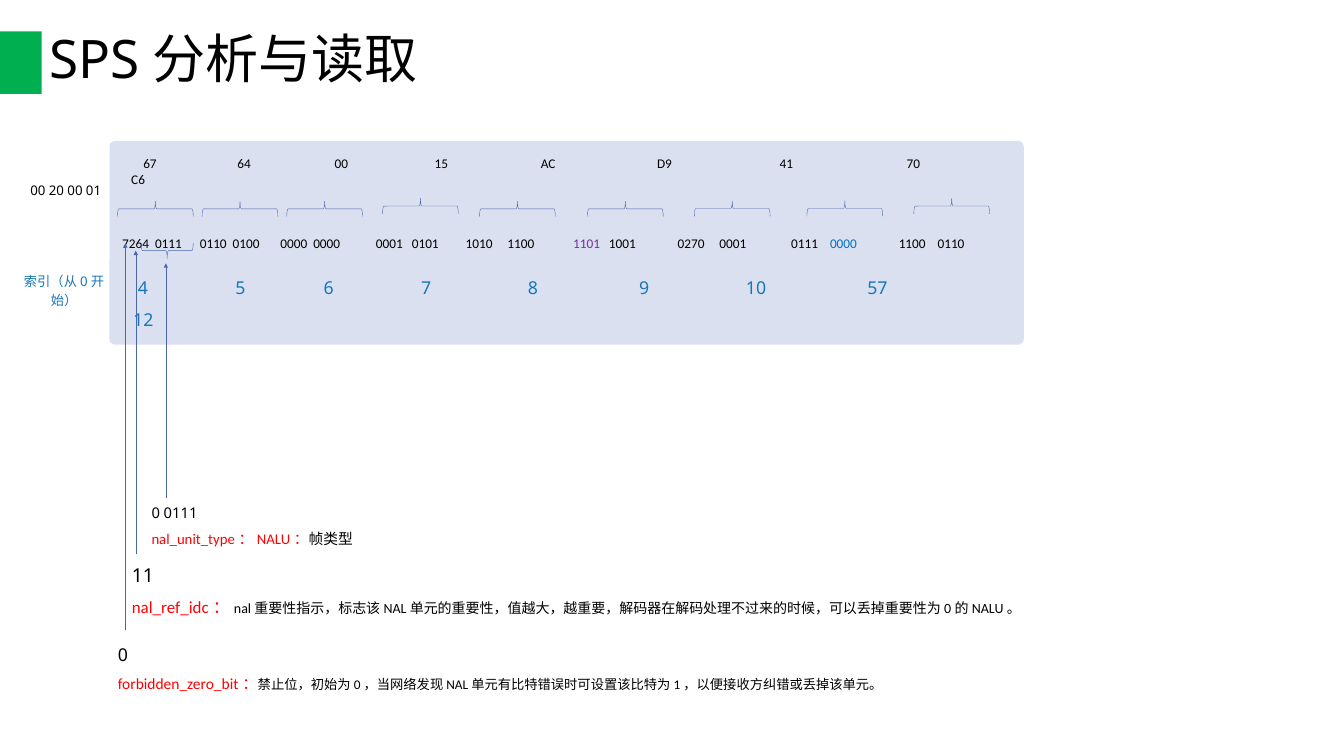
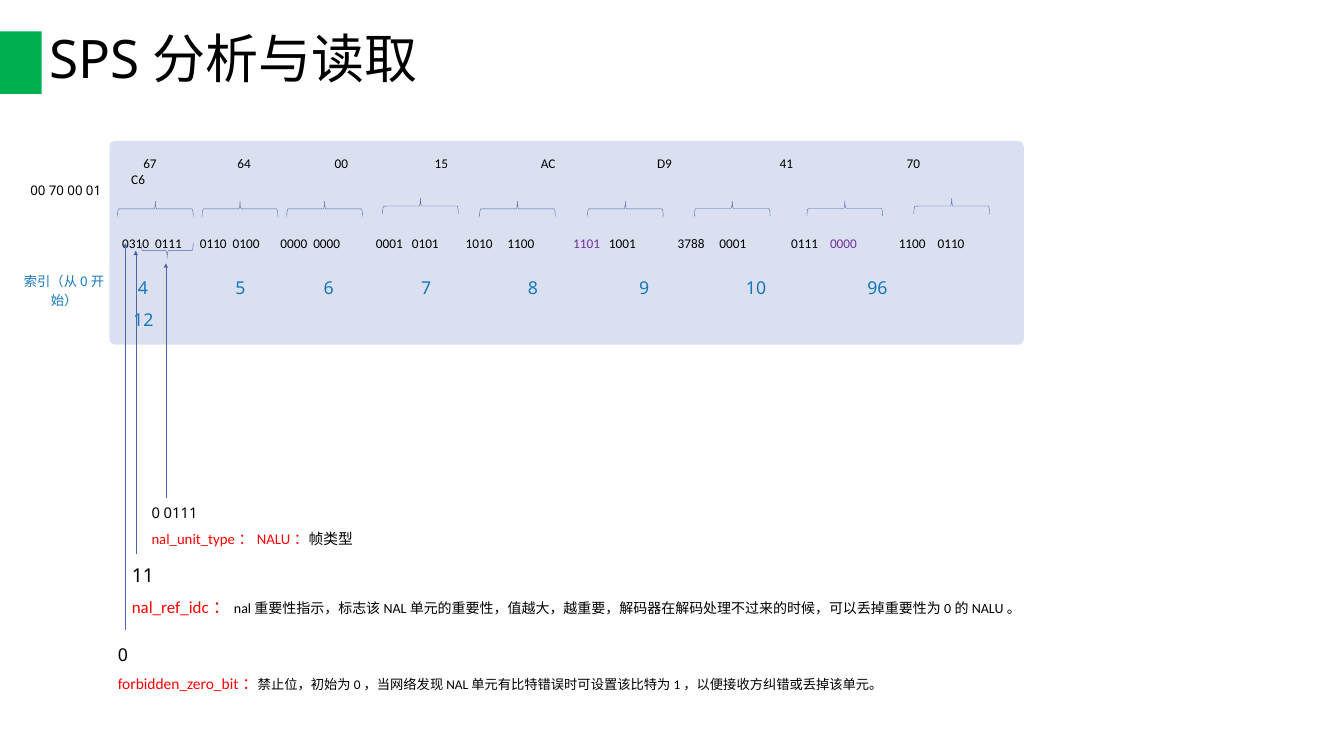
00 20: 20 -> 70
7264: 7264 -> 0310
0270: 0270 -> 3788
0000 at (843, 244) colour: blue -> purple
57: 57 -> 96
